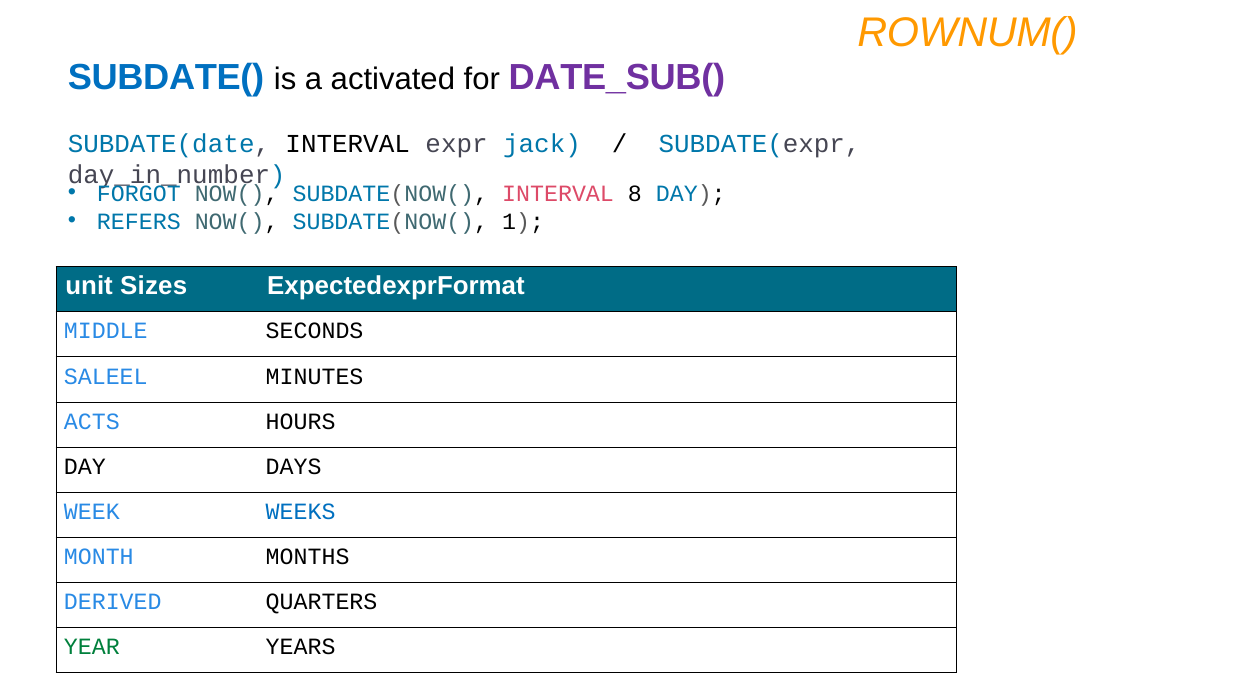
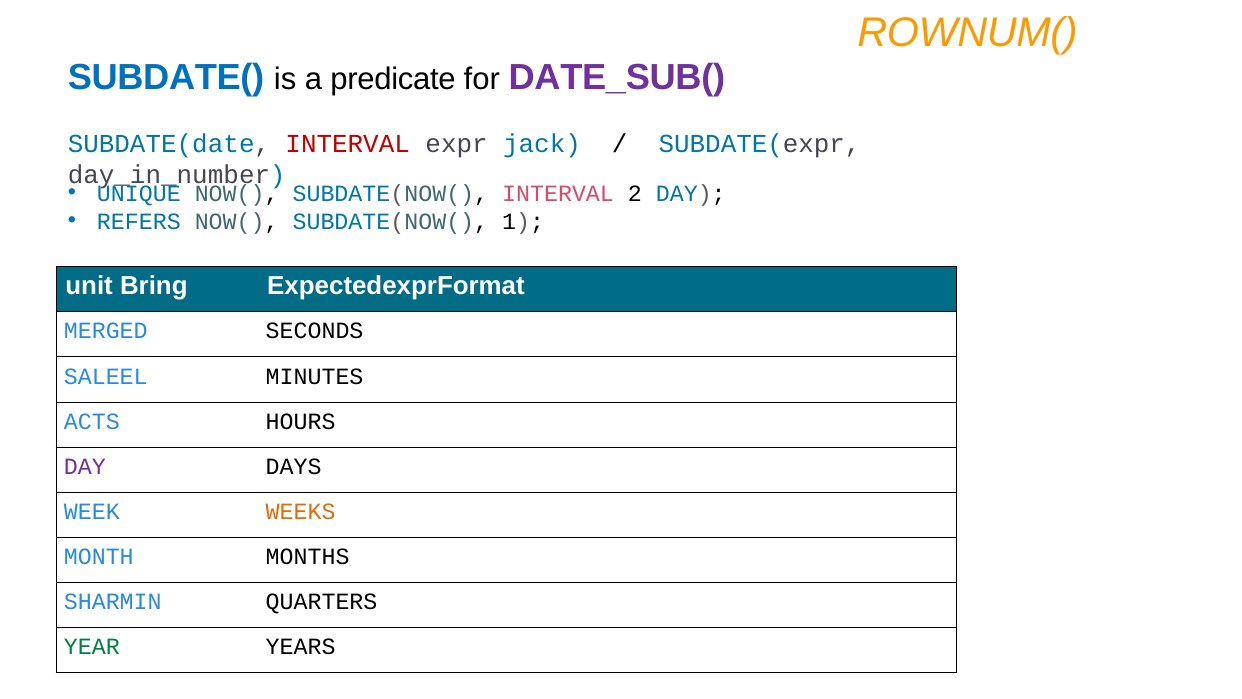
activated: activated -> predicate
INTERVAL at (348, 144) colour: black -> red
FORGOT: FORGOT -> UNIQUE
8: 8 -> 2
Sizes: Sizes -> Bring
MIDDLE: MIDDLE -> MERGED
DAY at (85, 466) colour: black -> purple
WEEKS colour: blue -> orange
DERIVED: DERIVED -> SHARMIN
